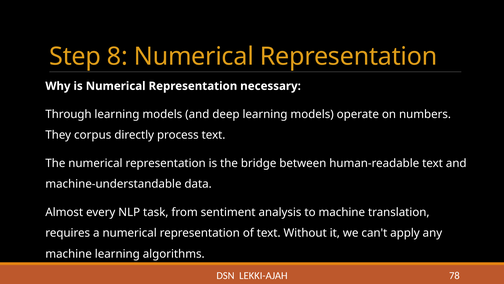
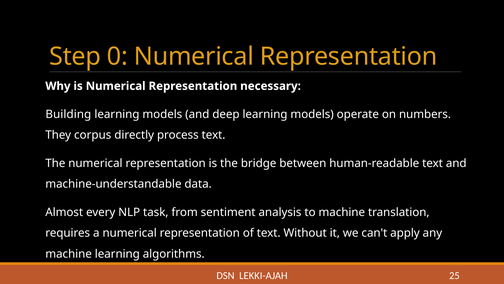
8: 8 -> 0
Through: Through -> Building
78: 78 -> 25
